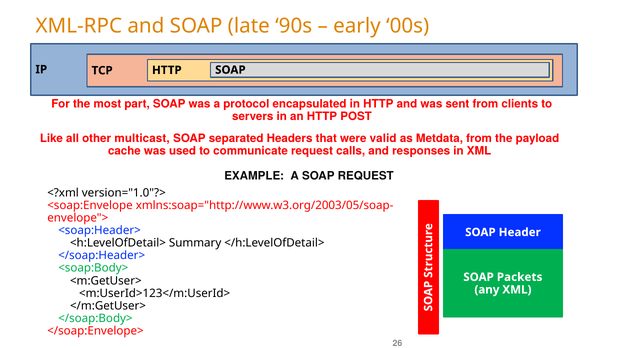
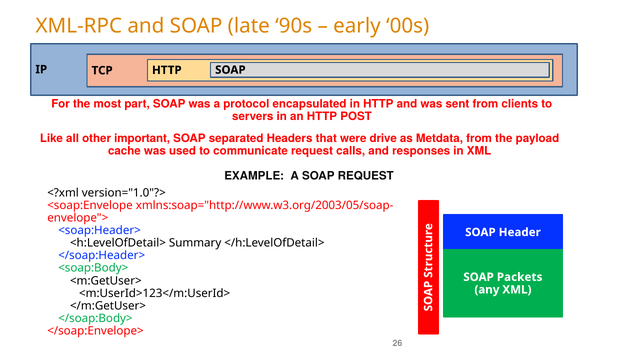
multicast: multicast -> important
valid: valid -> drive
